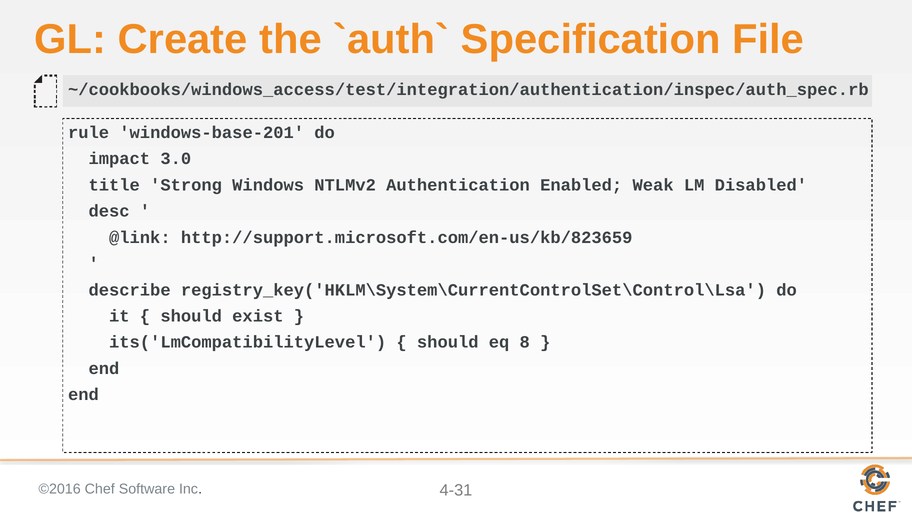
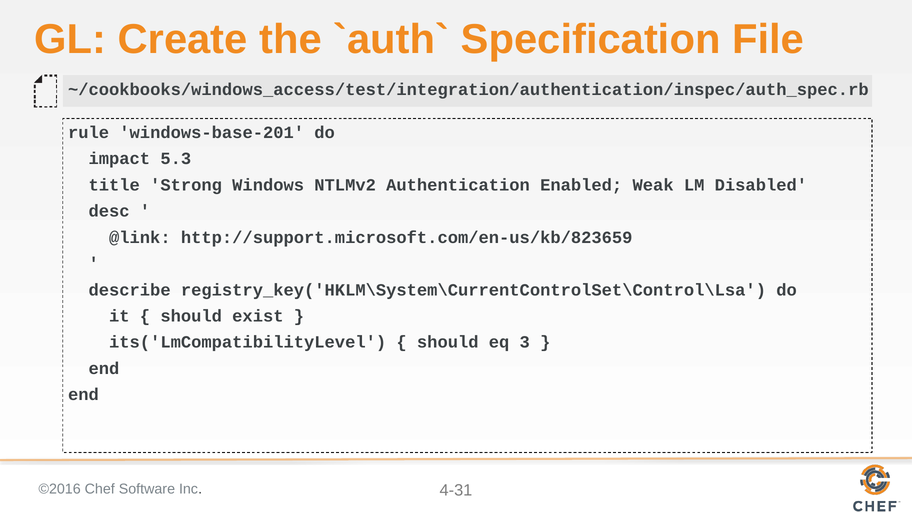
3.0: 3.0 -> 5.3
8: 8 -> 3
